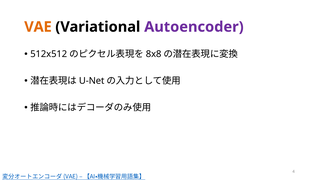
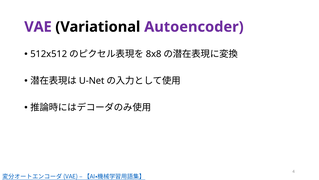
VAE at (38, 27) colour: orange -> purple
